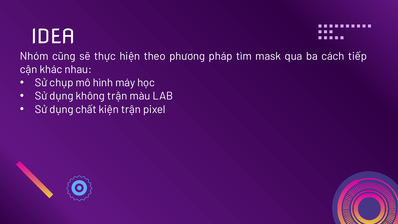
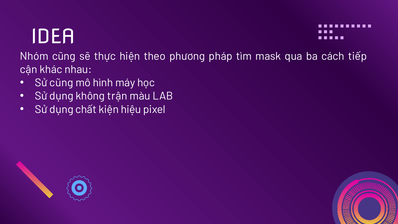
Sử chụp: chụp -> cũng
kiện trận: trận -> hiệu
